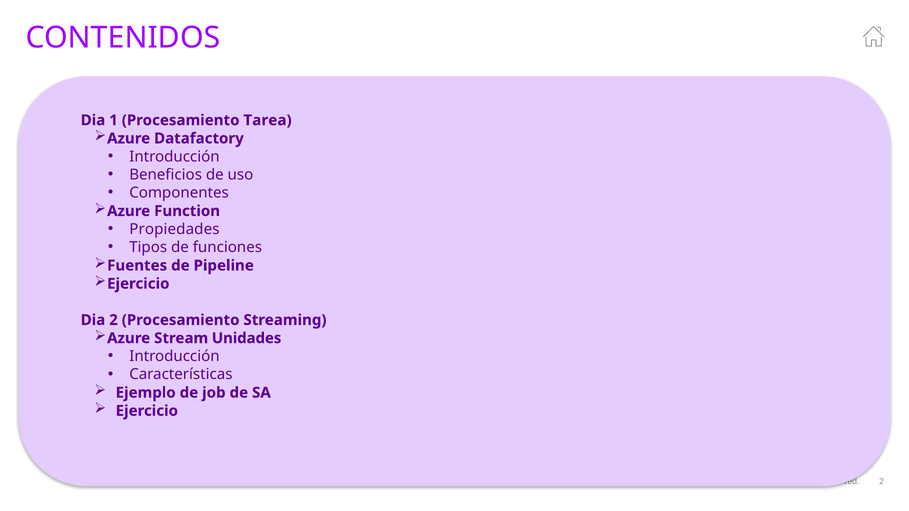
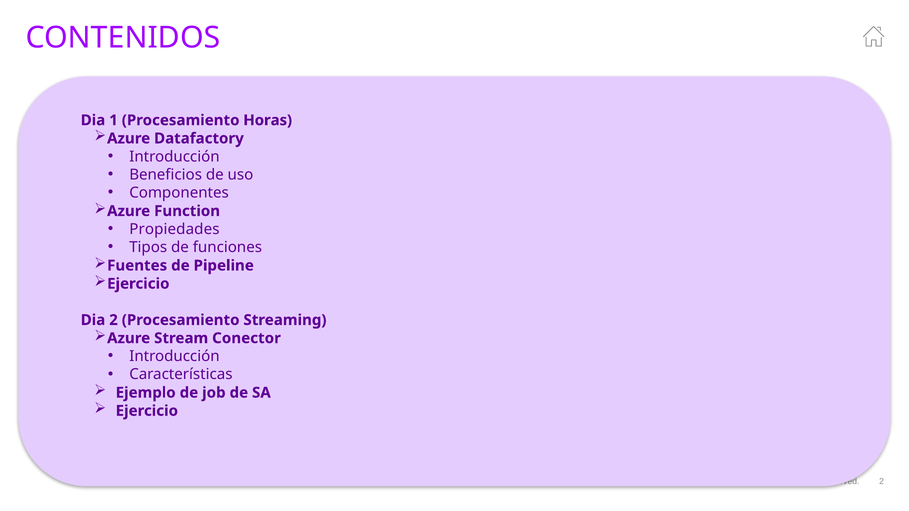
Tarea: Tarea -> Horas
Unidades: Unidades -> Conector
